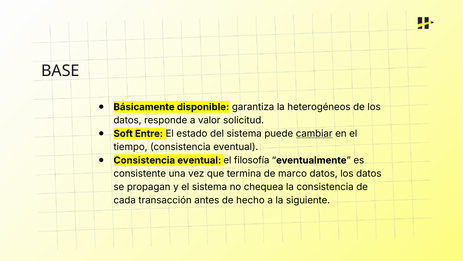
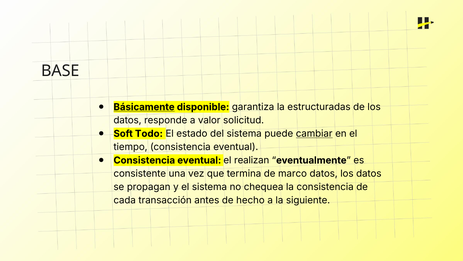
Básicamente underline: none -> present
heterogéneos: heterogéneos -> estructuradas
Entre: Entre -> Todo
filosofía: filosofía -> realizan
